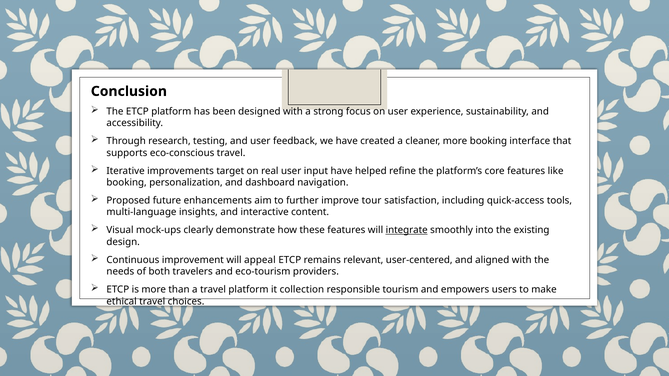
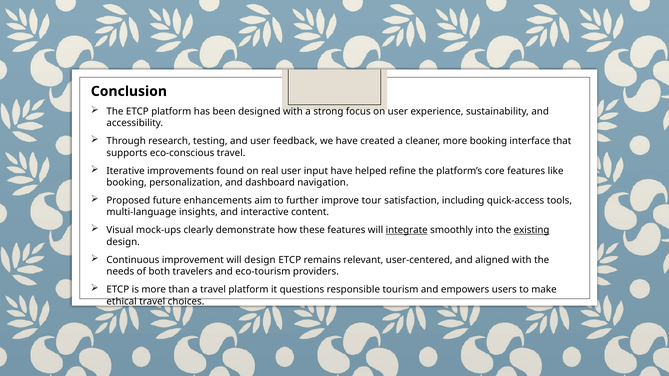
target: target -> found
existing underline: none -> present
will appeal: appeal -> design
collection: collection -> questions
